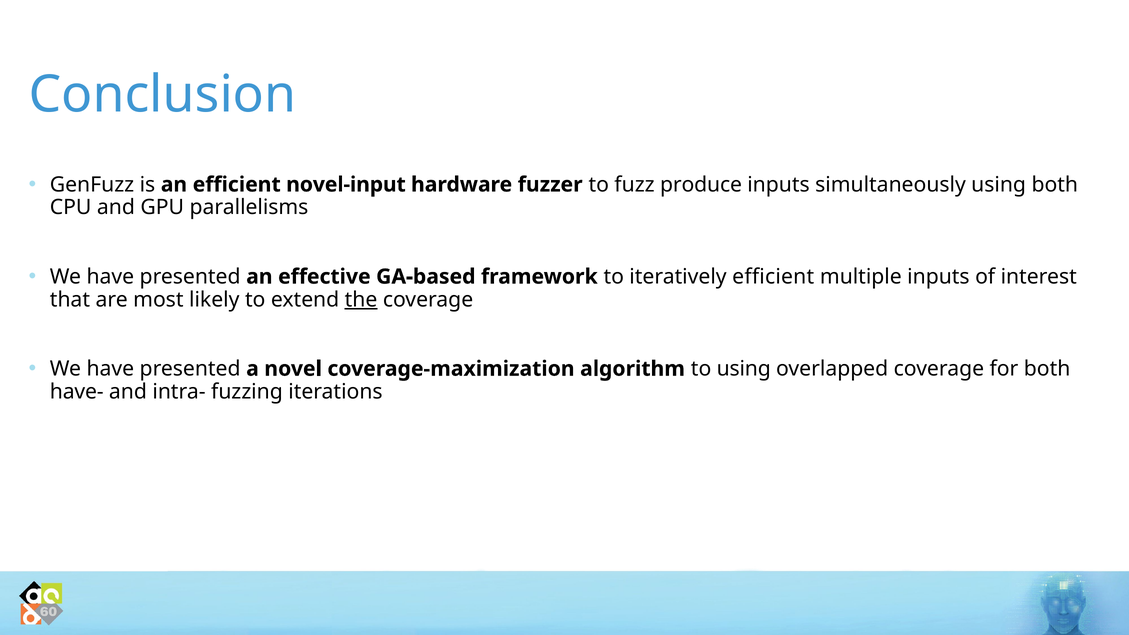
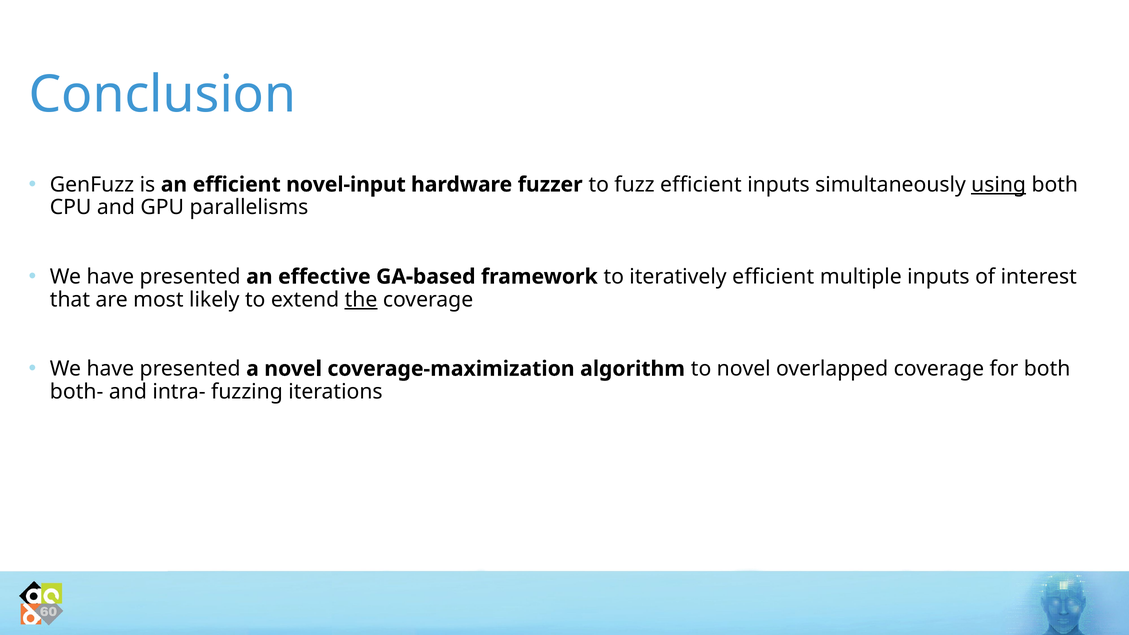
fuzz produce: produce -> efficient
using at (999, 185) underline: none -> present
to using: using -> novel
have-: have- -> both-
